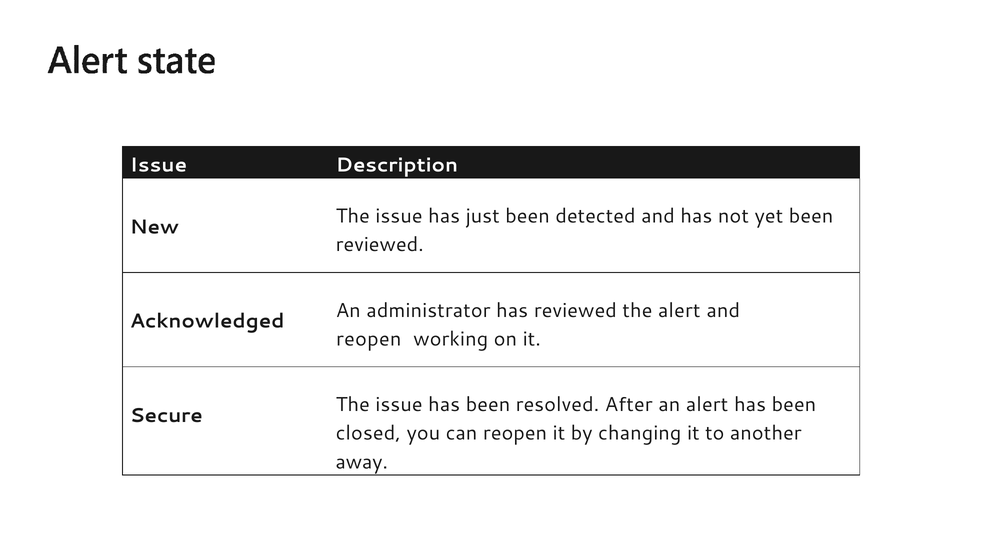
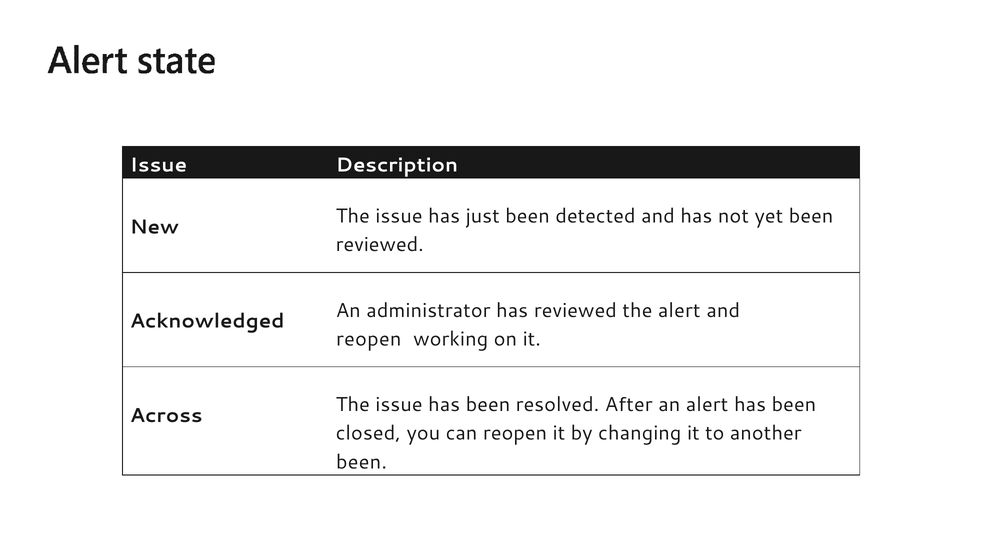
Secure: Secure -> Across
away at (362, 462): away -> been
